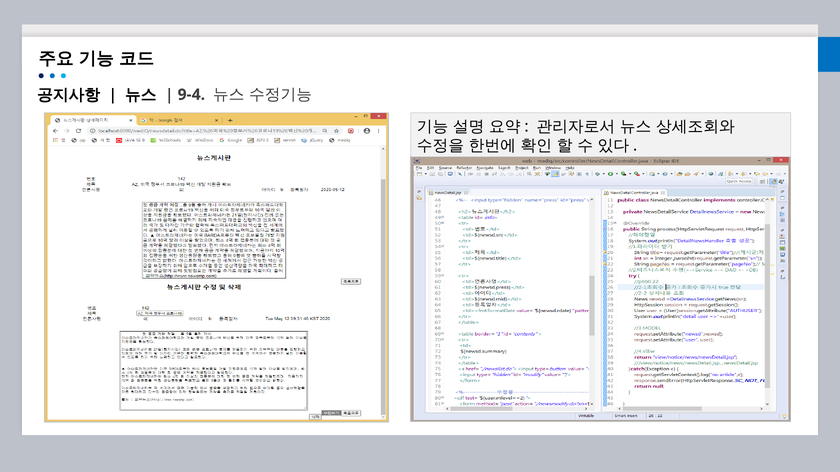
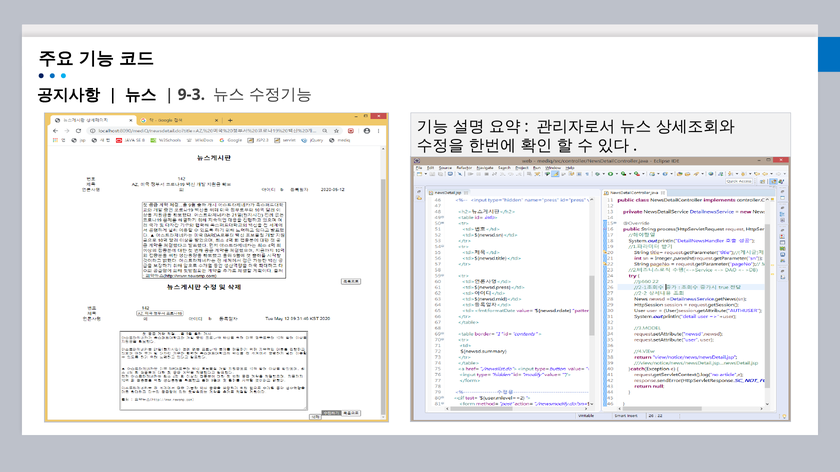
9-4: 9-4 -> 9-3
